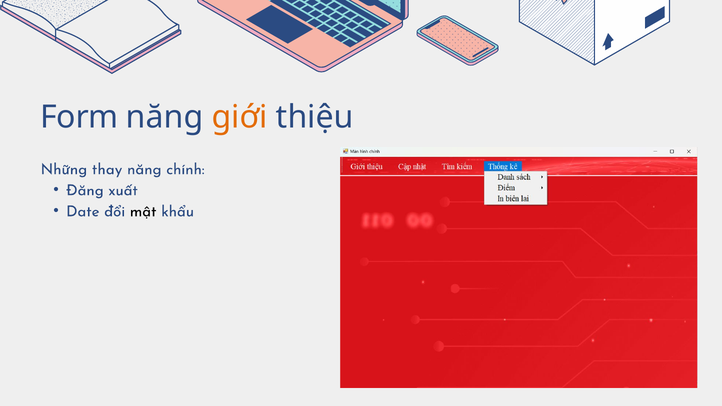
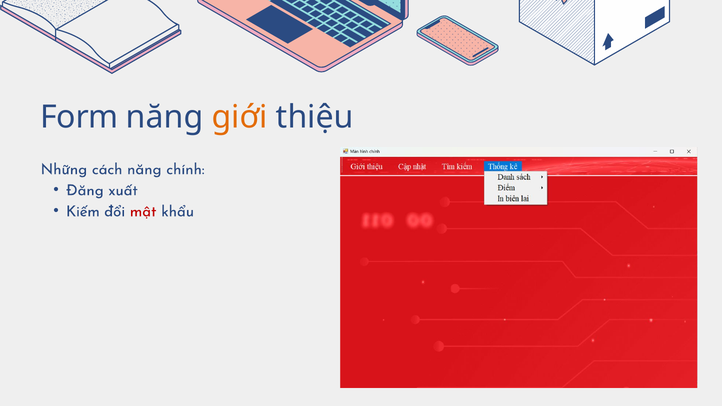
thay: thay -> cách
Date: Date -> Kiếm
mật colour: black -> red
